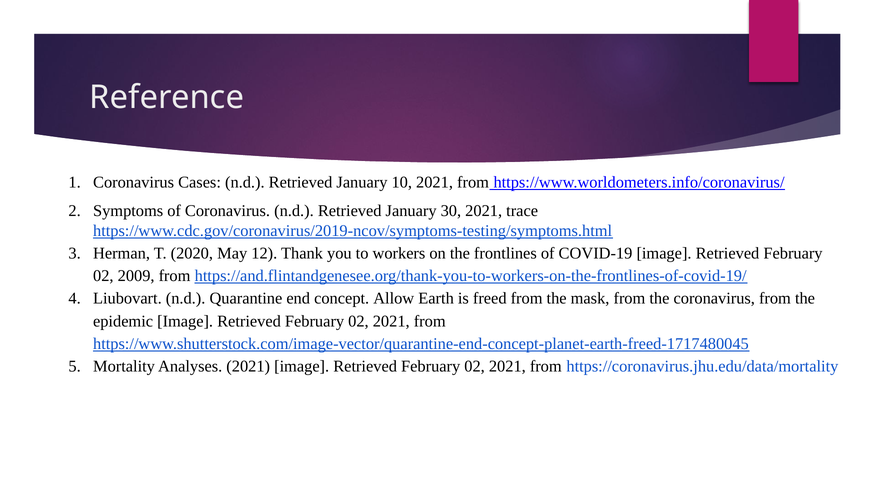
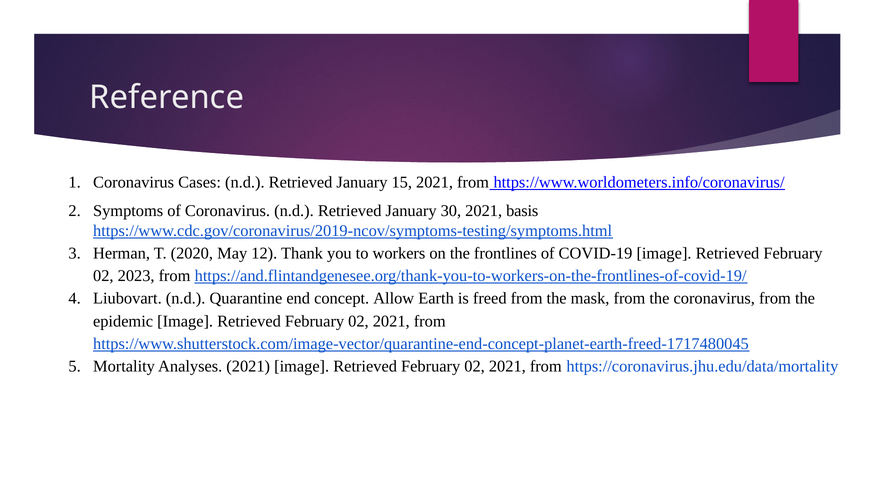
10: 10 -> 15
trace: trace -> basis
2009: 2009 -> 2023
